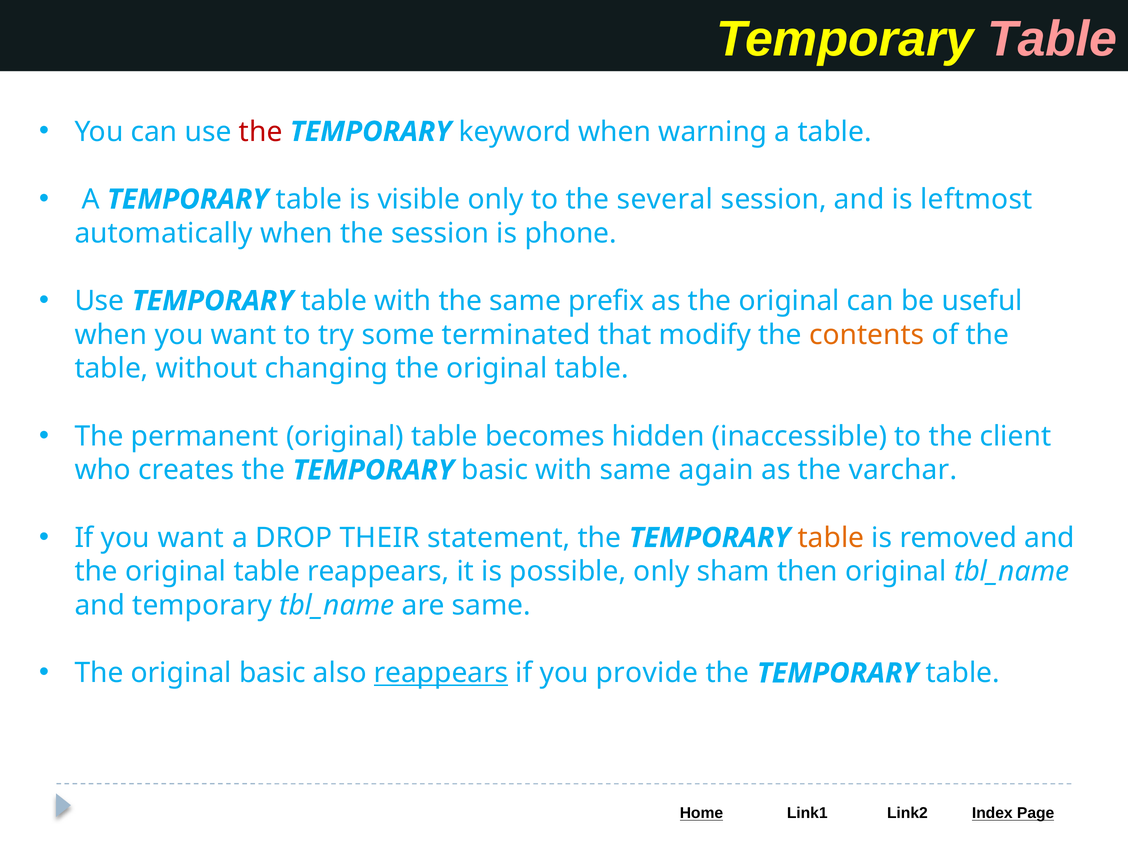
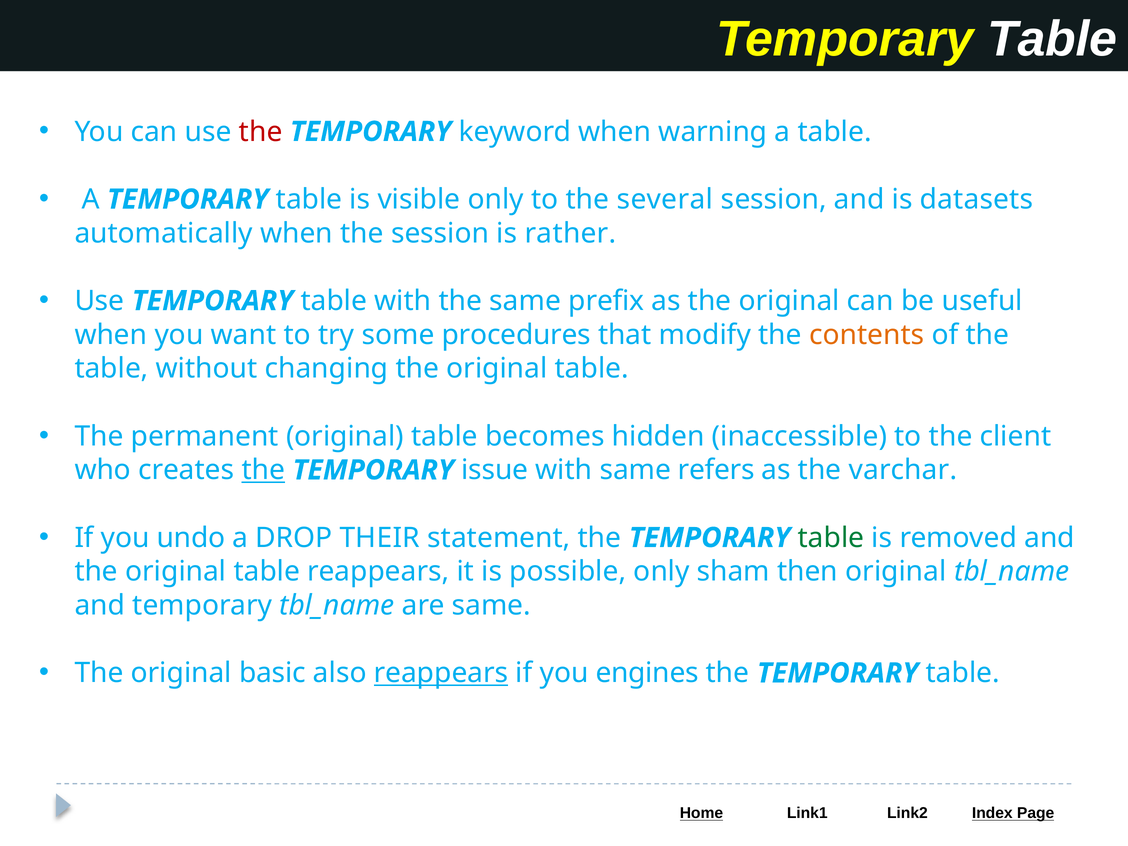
Table at (1052, 39) colour: pink -> white
leftmost: leftmost -> datasets
phone: phone -> rather
terminated: terminated -> procedures
the at (263, 470) underline: none -> present
TEMPORARY basic: basic -> issue
again: again -> refers
If you want: want -> undo
table at (831, 538) colour: orange -> green
provide: provide -> engines
